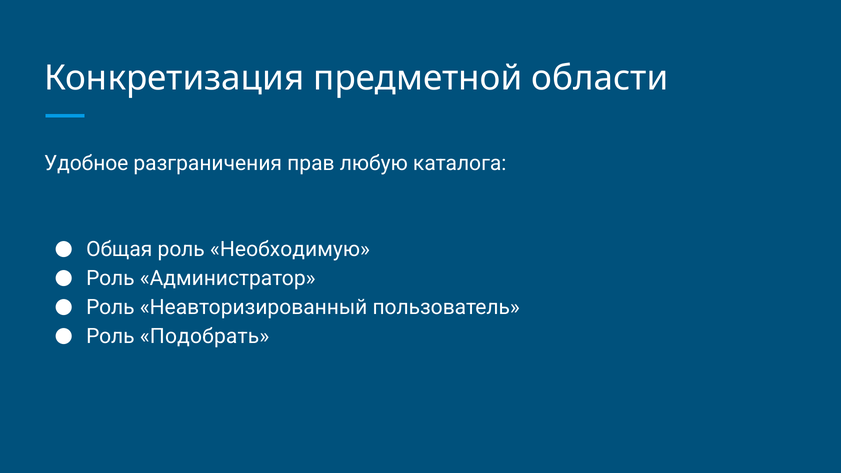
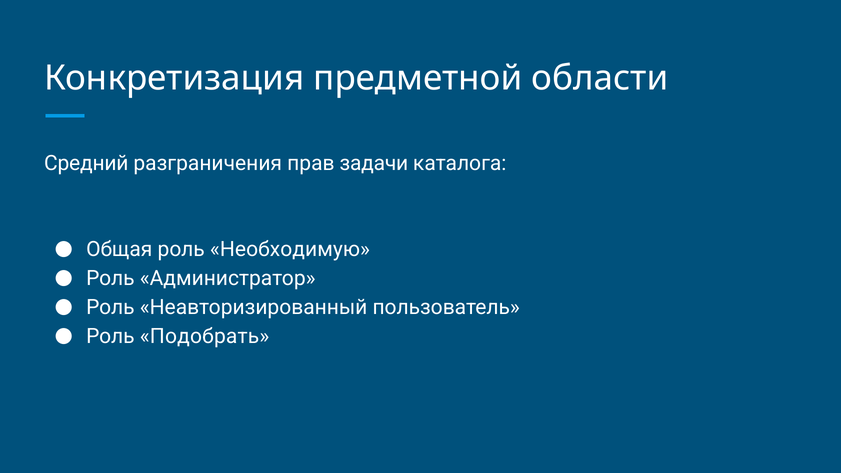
Удобное: Удобное -> Средний
любую: любую -> задачи
